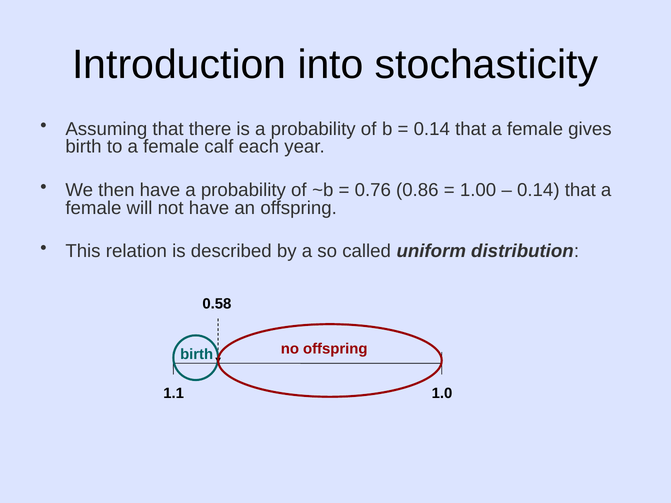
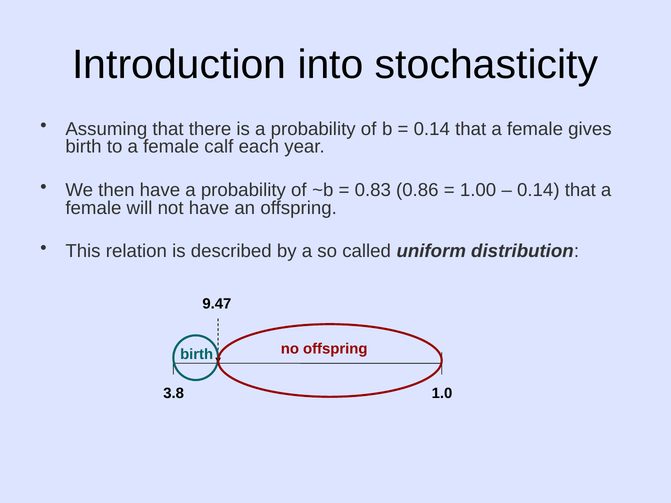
0.76: 0.76 -> 0.83
0.58: 0.58 -> 9.47
1.1: 1.1 -> 3.8
